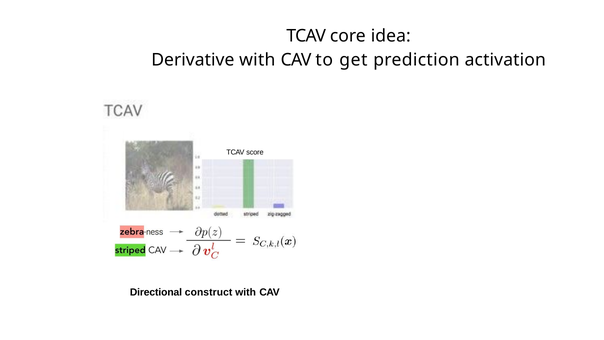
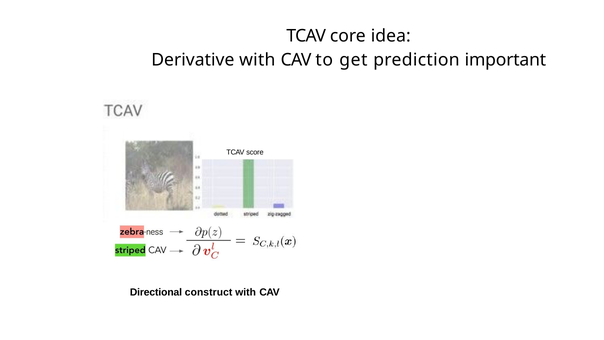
activation: activation -> important
